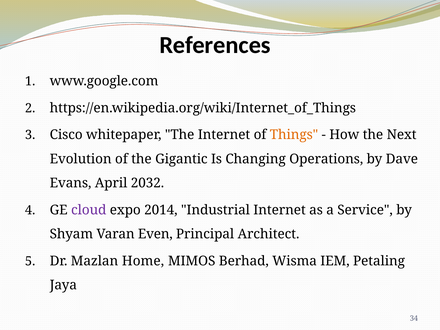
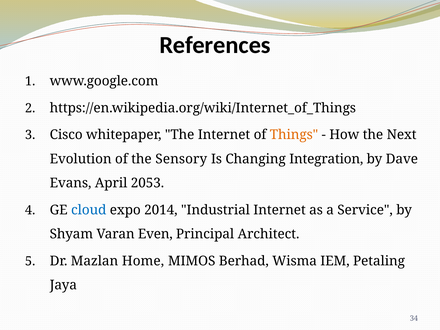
Gigantic: Gigantic -> Sensory
Operations: Operations -> Integration
2032: 2032 -> 2053
cloud colour: purple -> blue
